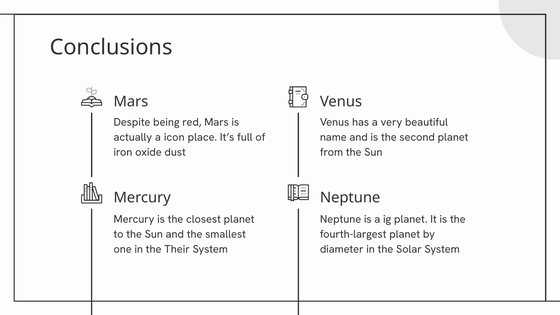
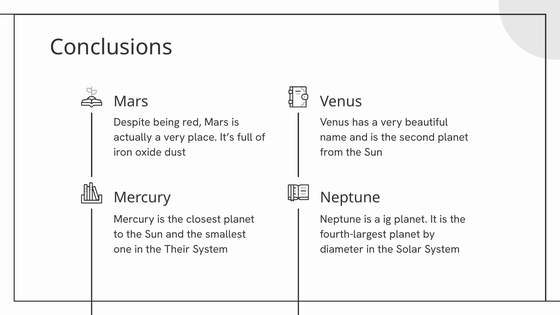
actually a icon: icon -> very
